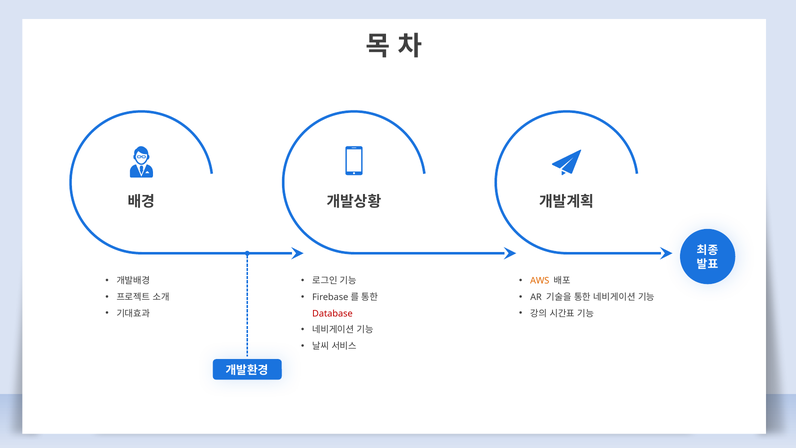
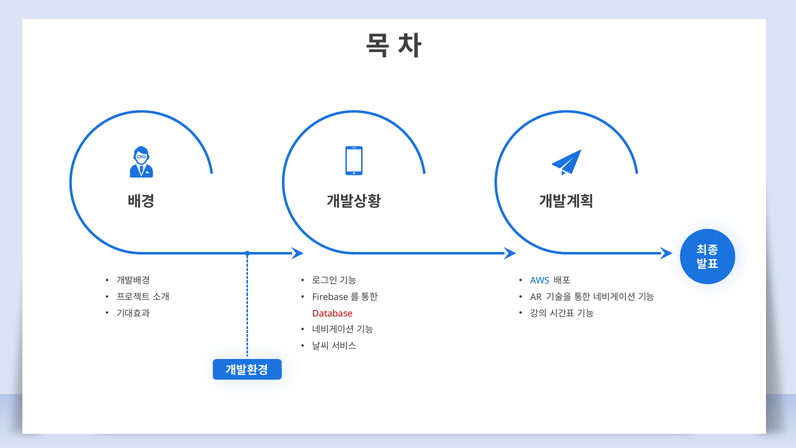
AWS colour: orange -> blue
